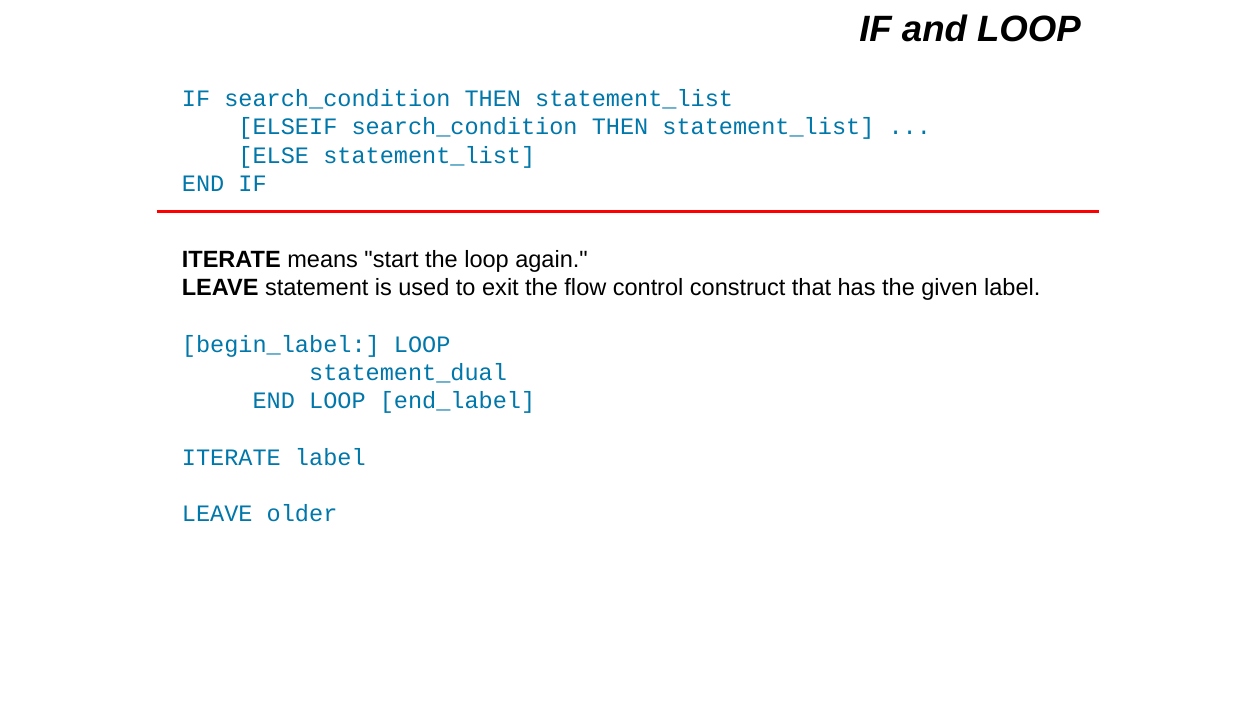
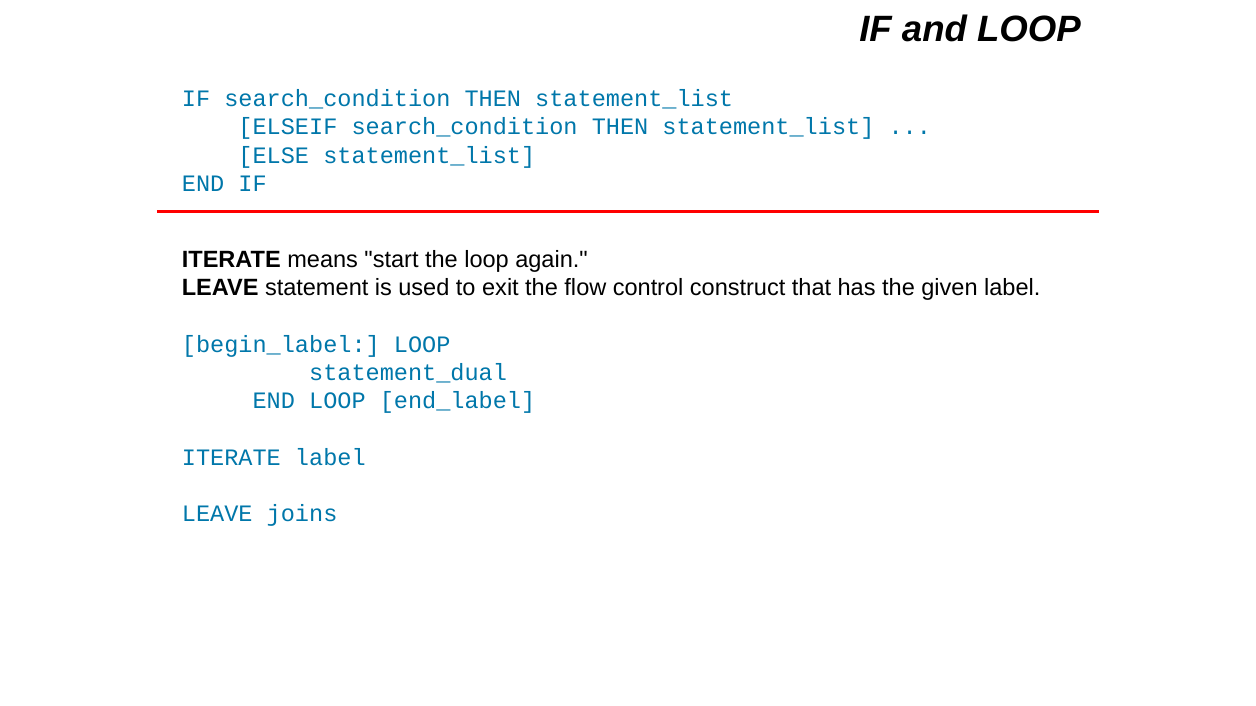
older: older -> joins
